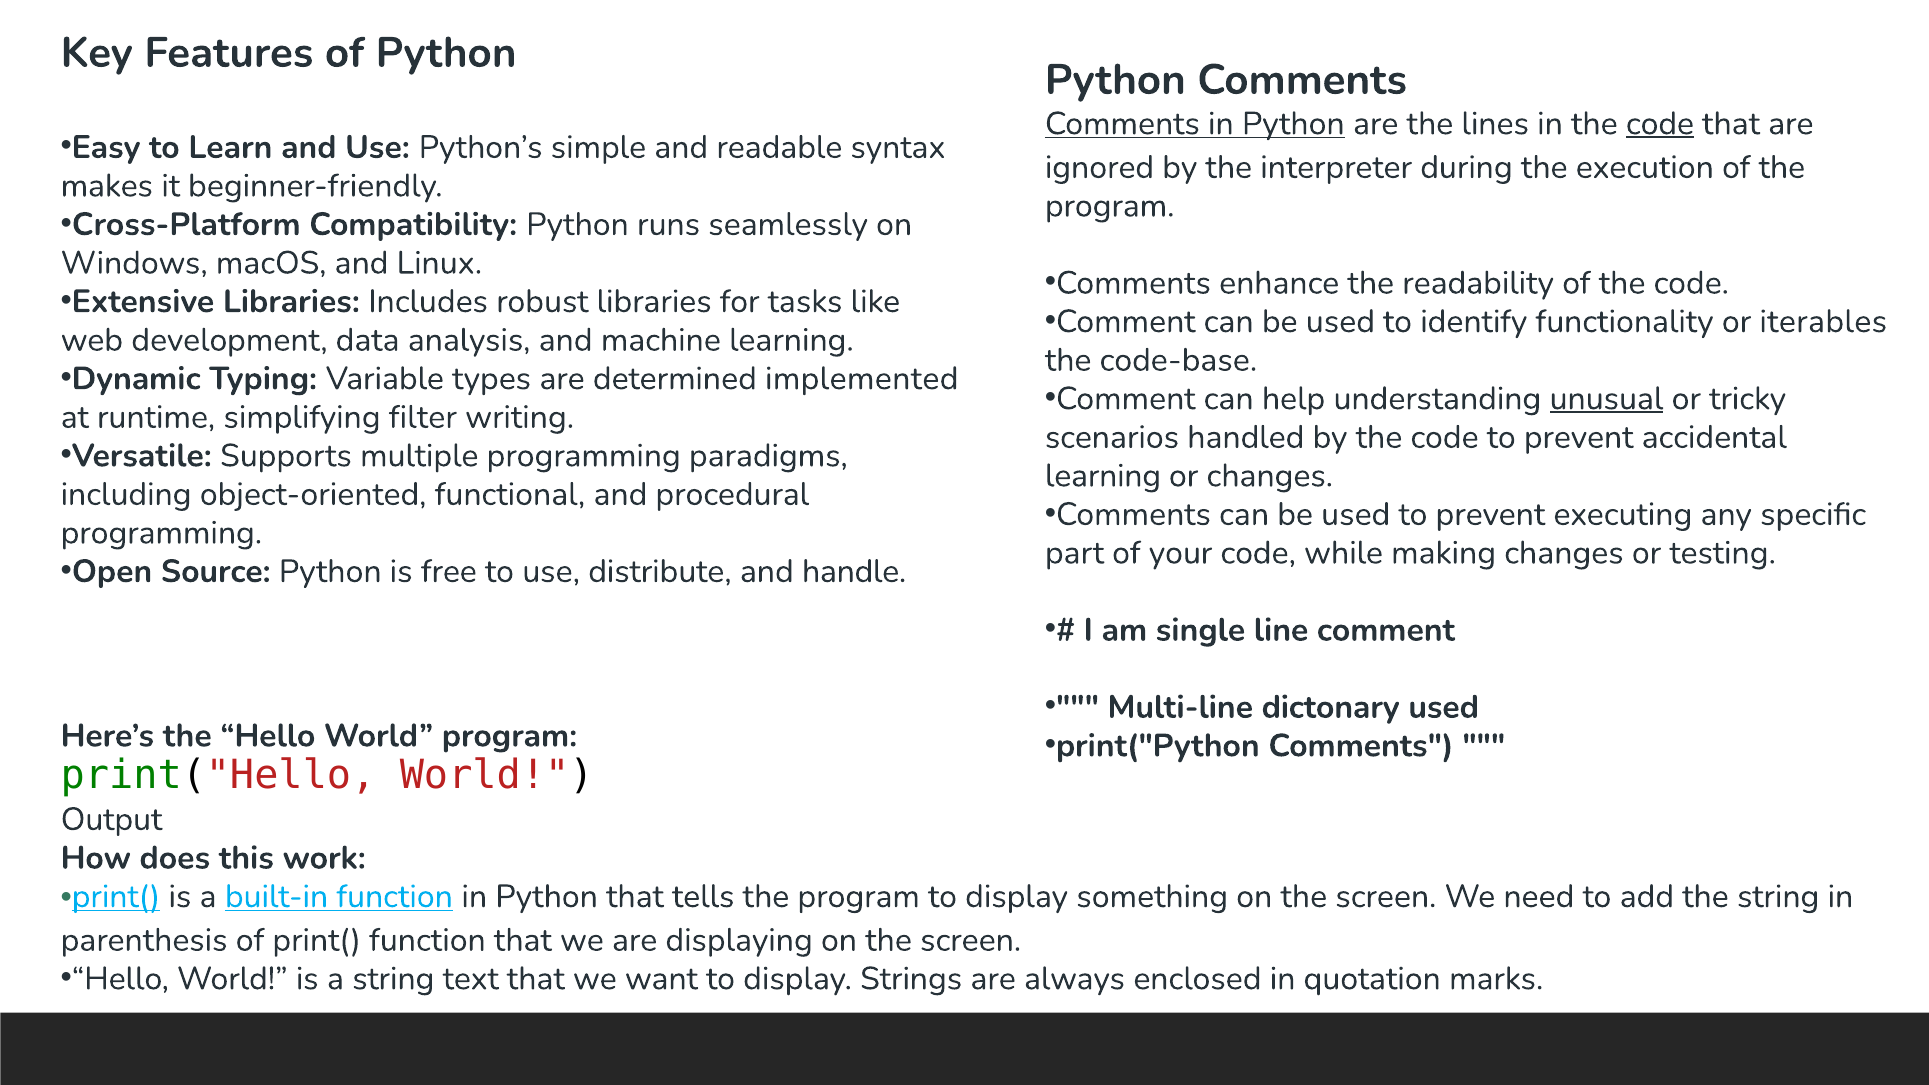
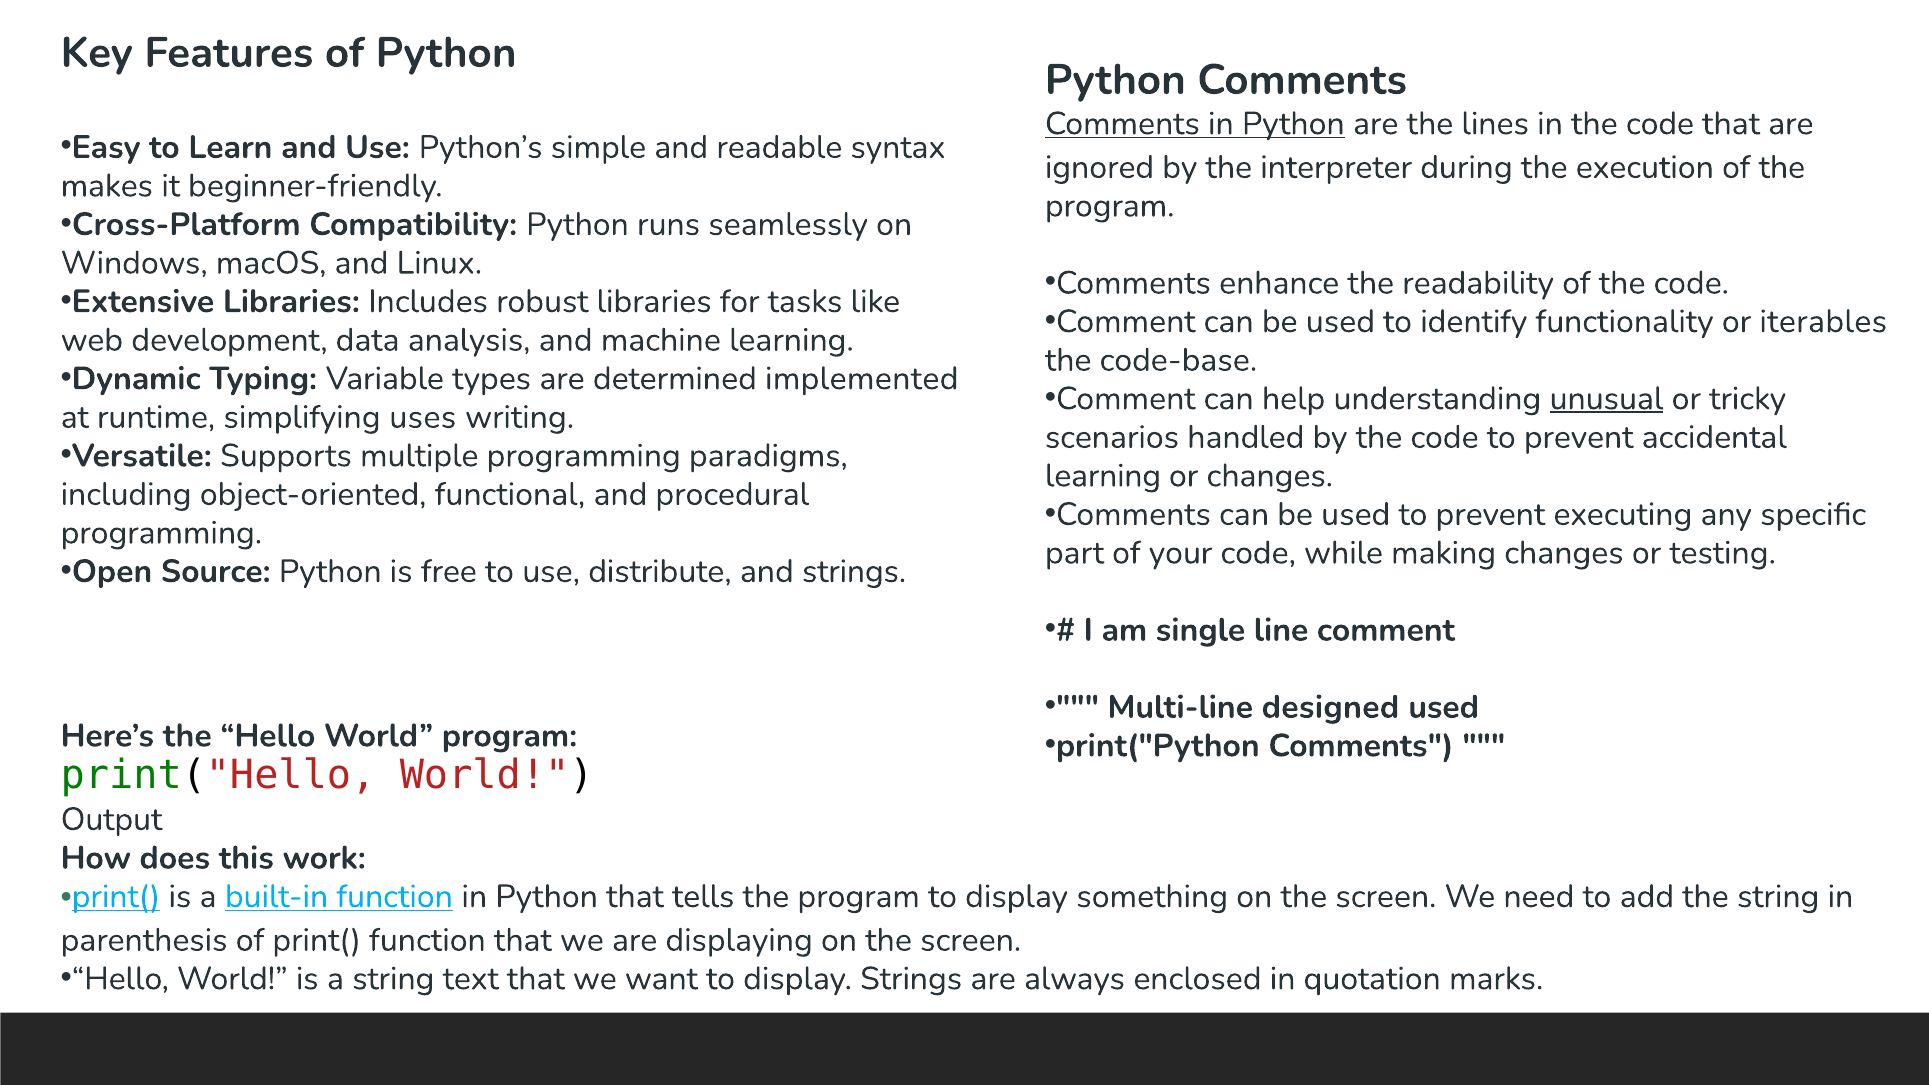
code at (1660, 124) underline: present -> none
filter: filter -> uses
and handle: handle -> strings
dictonary: dictonary -> designed
